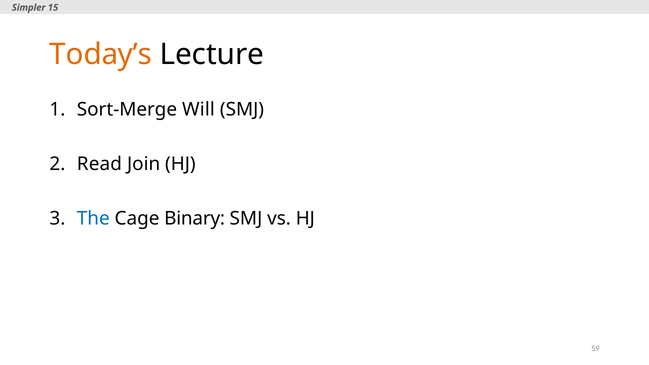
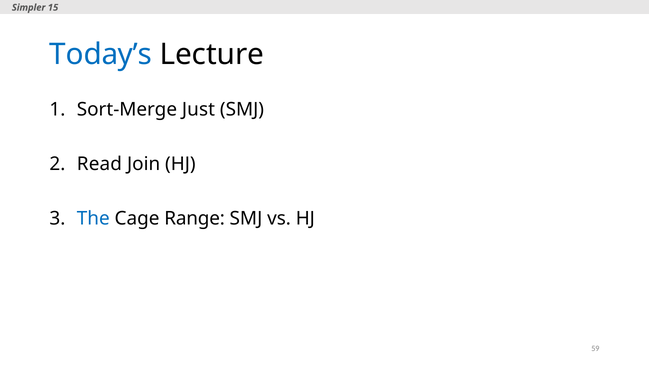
Today’s colour: orange -> blue
Will: Will -> Just
Binary: Binary -> Range
